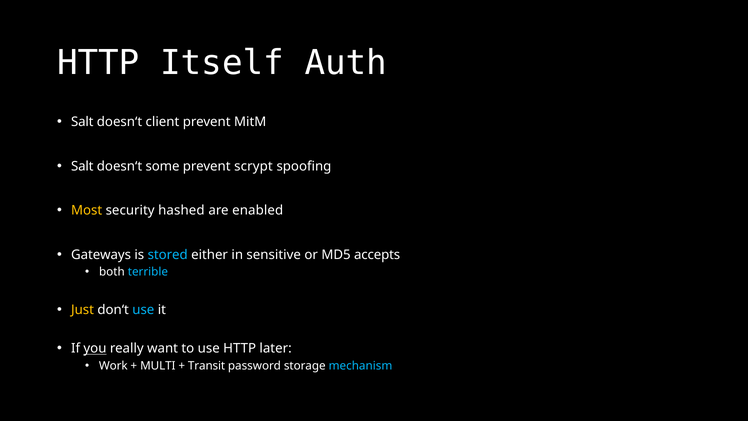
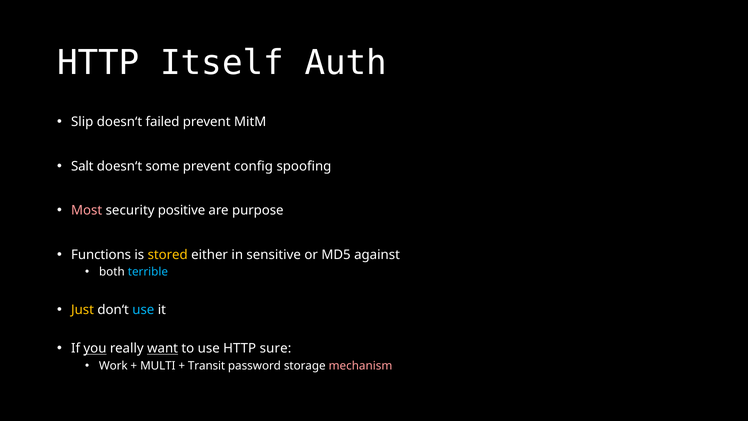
Salt at (82, 122): Salt -> Slip
client: client -> failed
scrypt: scrypt -> config
Most colour: yellow -> pink
hashed: hashed -> positive
enabled: enabled -> purpose
Gateways: Gateways -> Functions
stored colour: light blue -> yellow
accepts: accepts -> against
want underline: none -> present
later: later -> sure
mechanism colour: light blue -> pink
